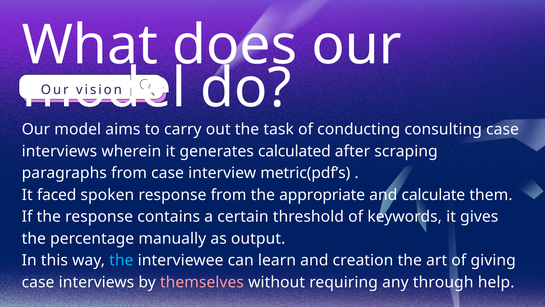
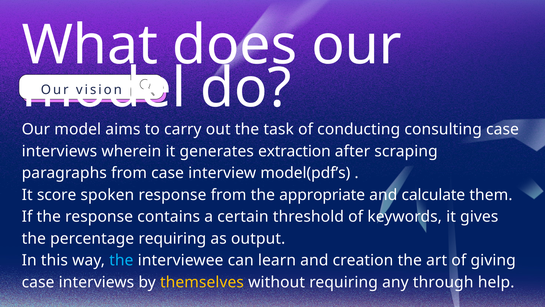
calculated: calculated -> extraction
metric(pdf’s: metric(pdf’s -> model(pdf’s
faced: faced -> score
percentage manually: manually -> requiring
themselves colour: pink -> yellow
